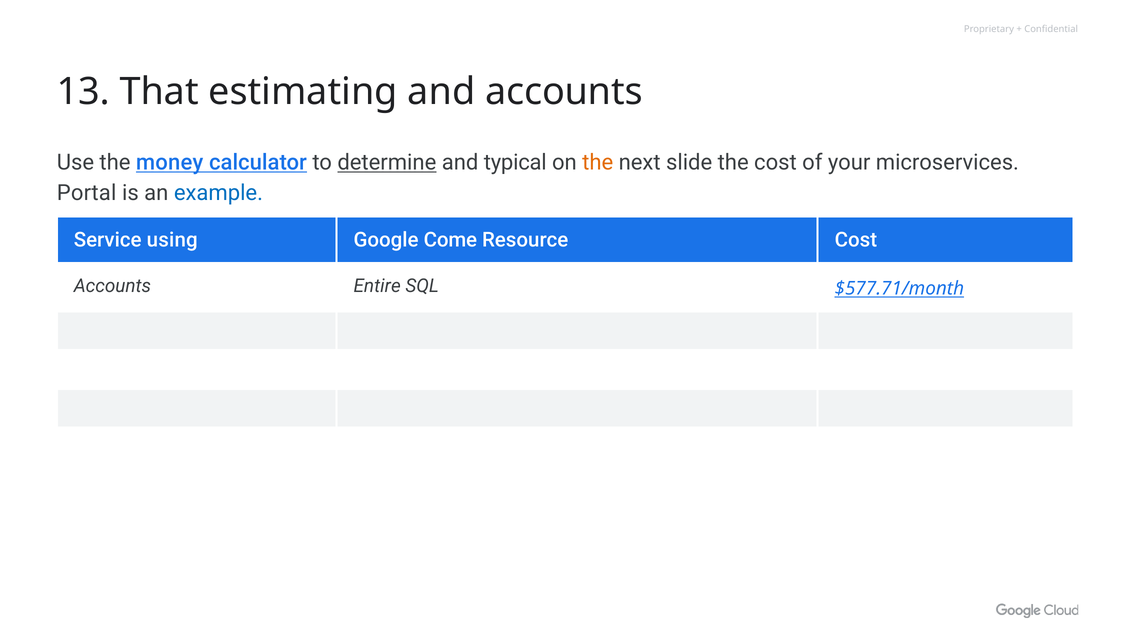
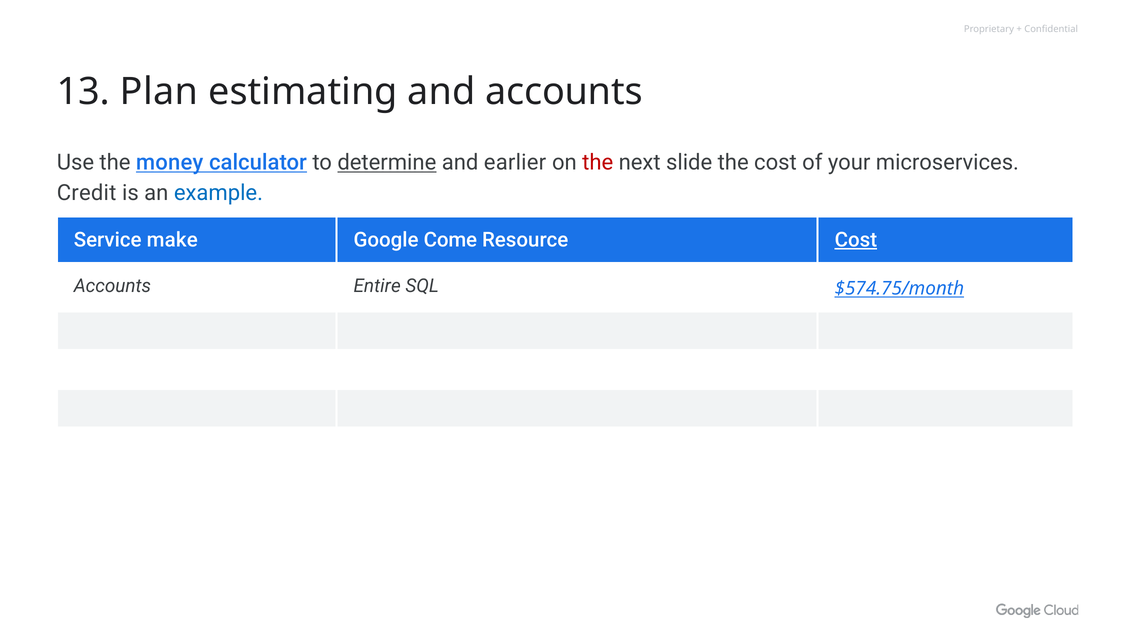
That: That -> Plan
typical: typical -> earlier
the at (598, 162) colour: orange -> red
Portal: Portal -> Credit
using: using -> make
Cost at (856, 240) underline: none -> present
$577.71/month: $577.71/month -> $574.75/month
